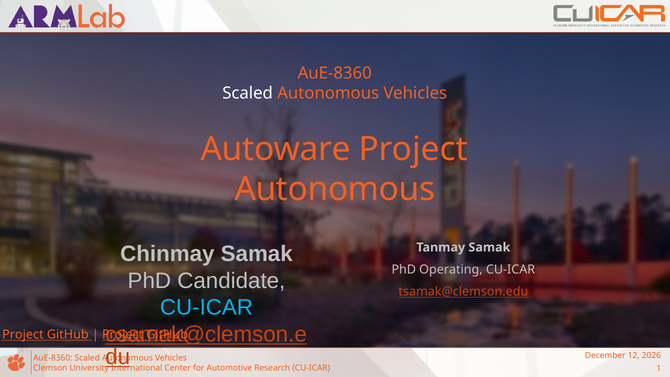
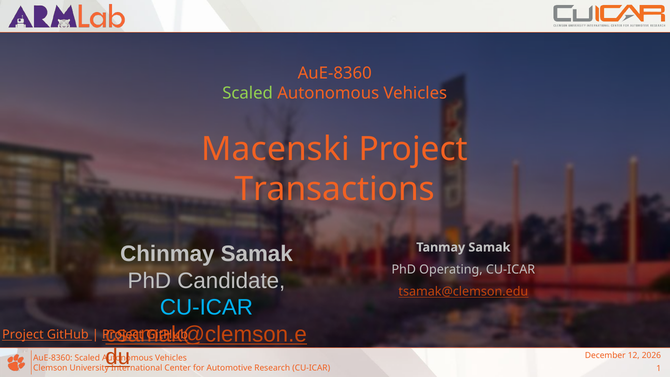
Scaled at (248, 93) colour: white -> light green
Autoware: Autoware -> Macenski
Autonomous at (335, 189): Autonomous -> Transactions
